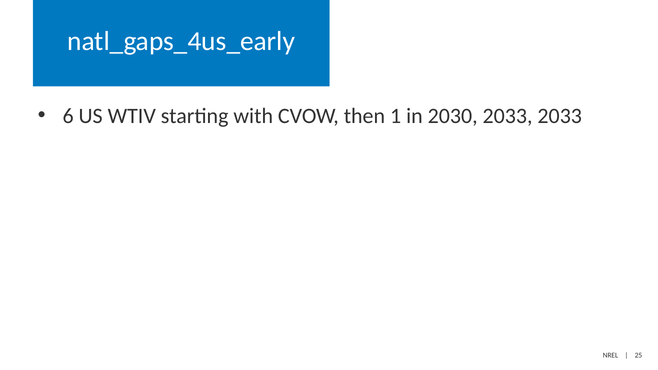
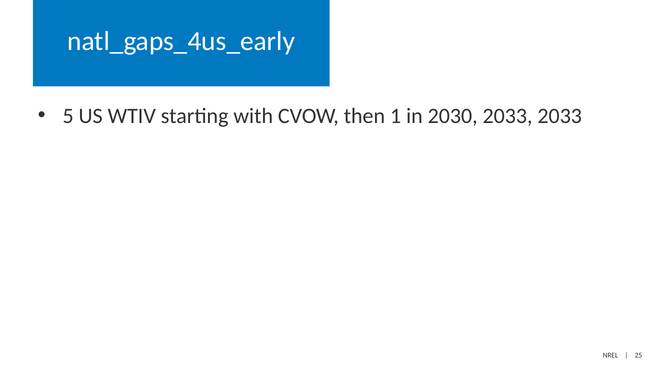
6: 6 -> 5
